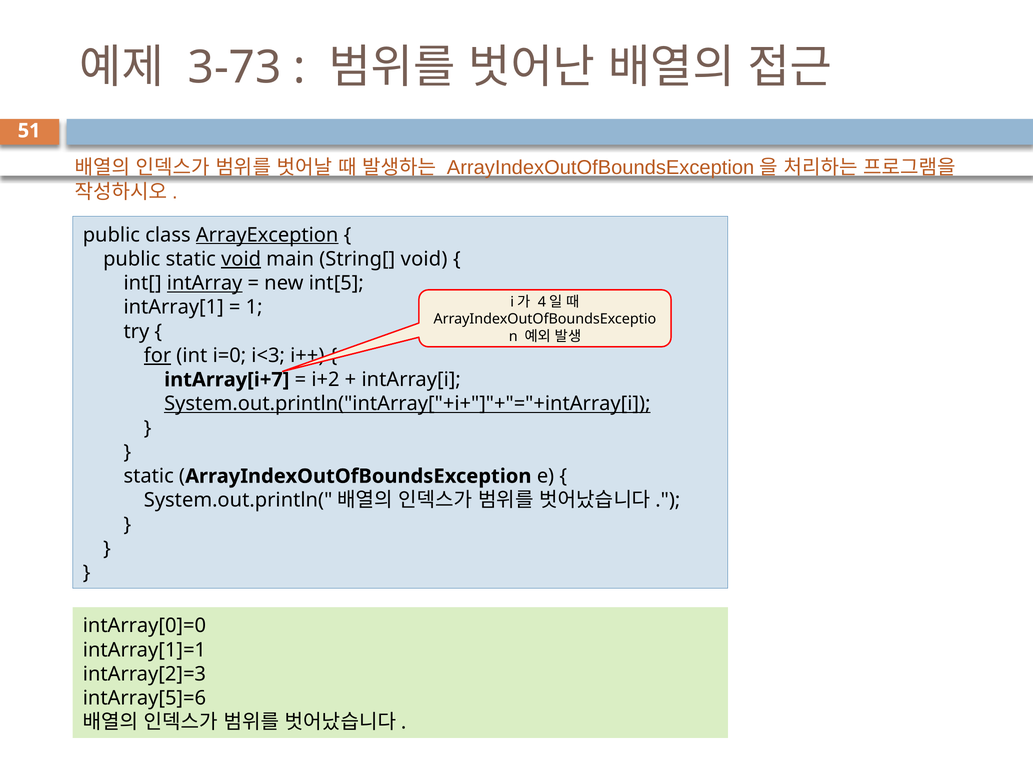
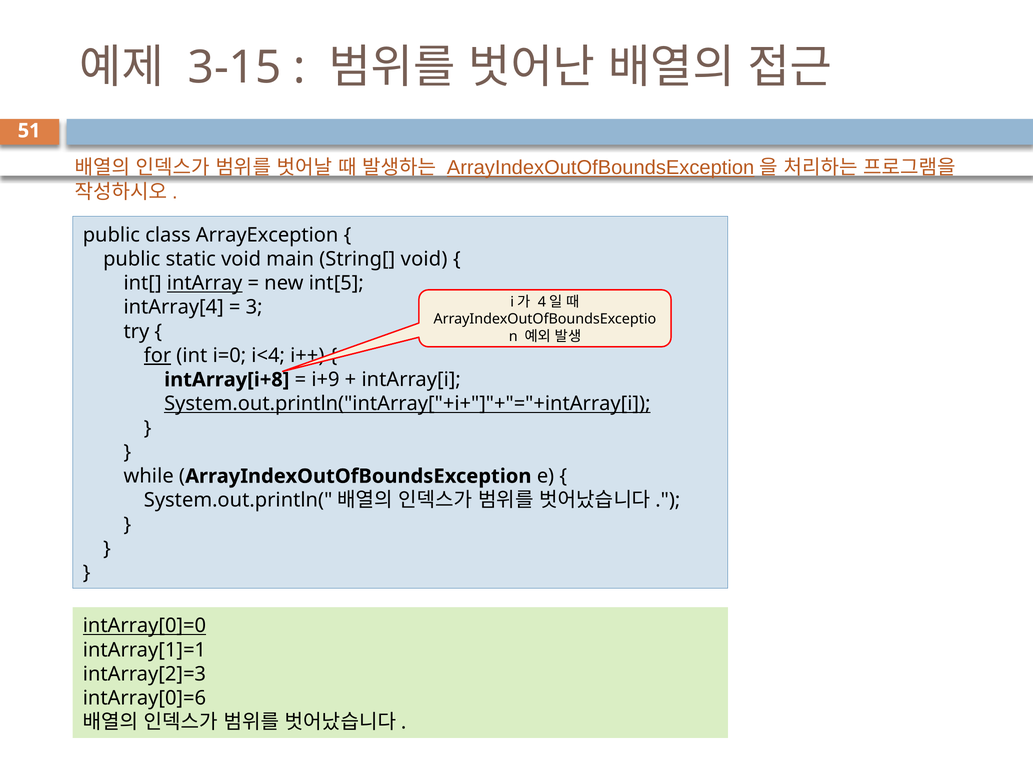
3-73: 3-73 -> 3-15
ArrayIndexOutOfBoundsException at (601, 168) underline: none -> present
ArrayException underline: present -> none
void at (241, 259) underline: present -> none
intArray[1: intArray[1 -> intArray[4
1: 1 -> 3
i<3: i<3 -> i<4
intArray[i+7: intArray[i+7 -> intArray[i+8
i+2: i+2 -> i+9
static at (149, 476): static -> while
intArray[0]=0 underline: none -> present
intArray[5]=6: intArray[5]=6 -> intArray[0]=6
